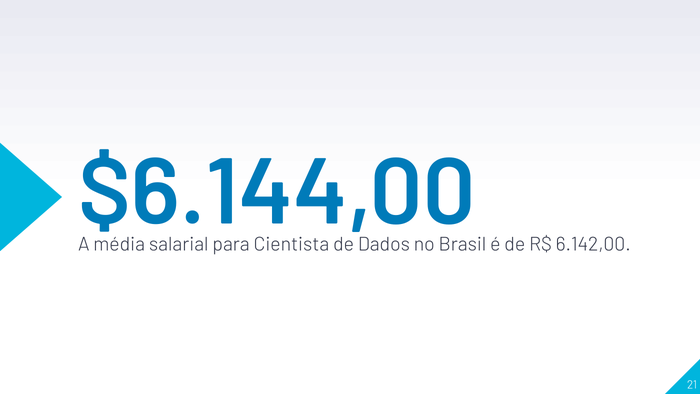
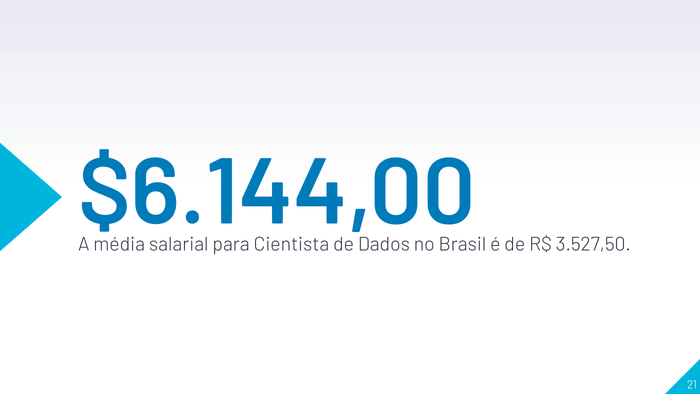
6.142,00: 6.142,00 -> 3.527,50
